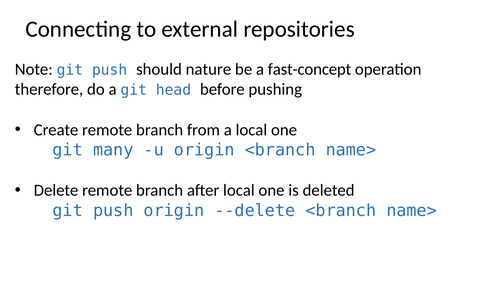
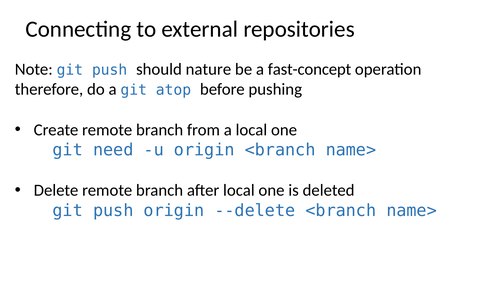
head: head -> atop
many: many -> need
